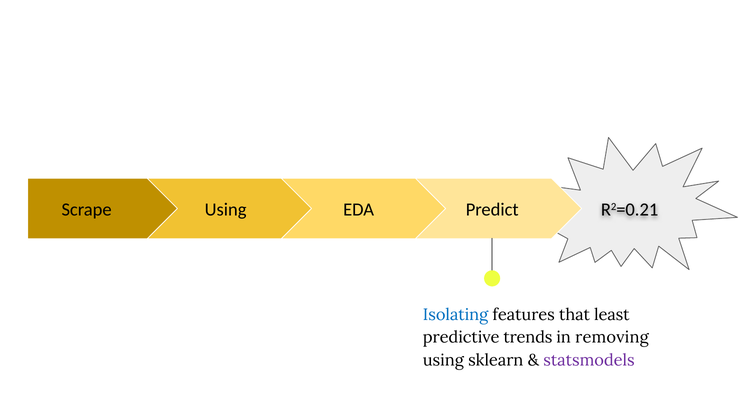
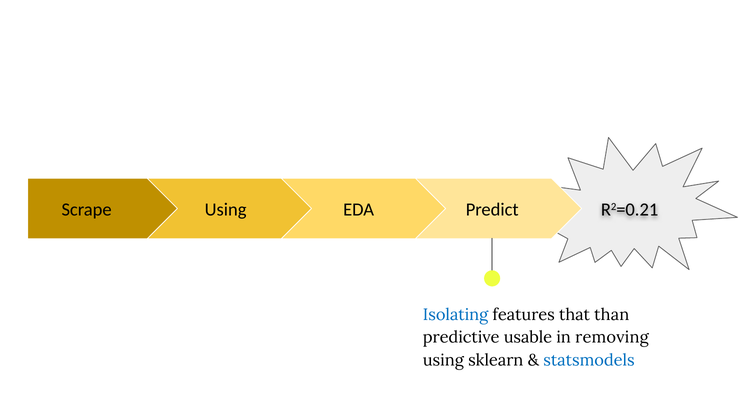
least: least -> than
trends: trends -> usable
statsmodels colour: purple -> blue
